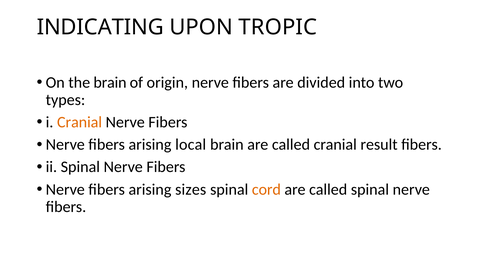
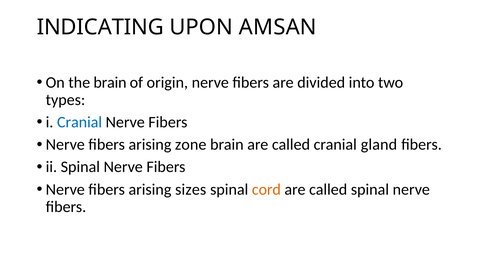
TROPIC: TROPIC -> AMSAN
Cranial at (80, 122) colour: orange -> blue
local: local -> zone
result: result -> gland
